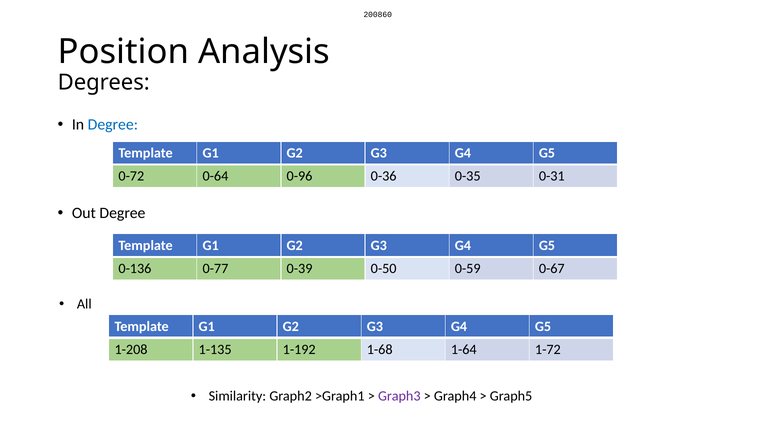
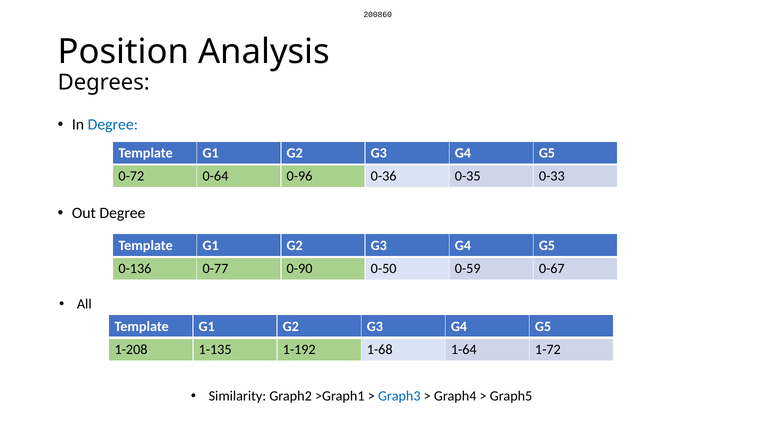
0-31: 0-31 -> 0-33
0-39: 0-39 -> 0-90
Graph3 colour: purple -> blue
